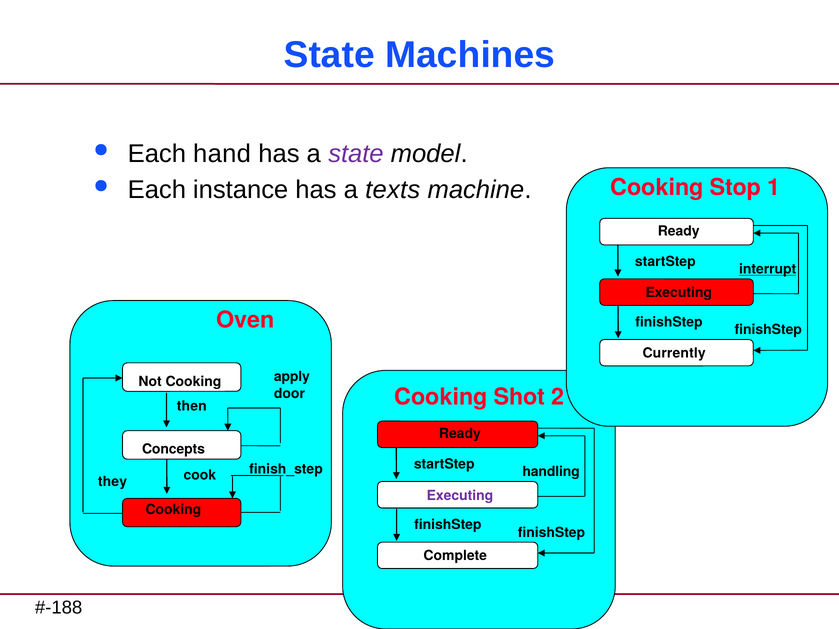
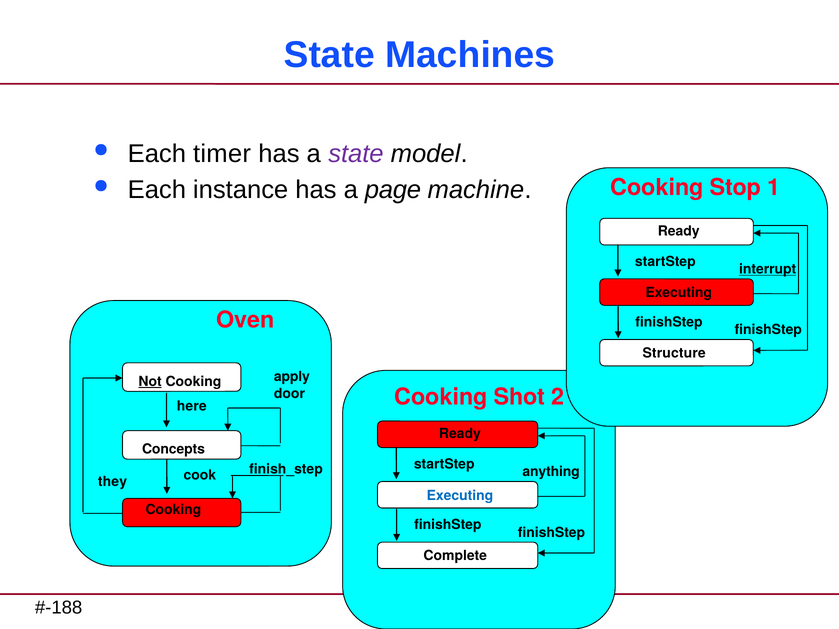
hand: hand -> timer
texts: texts -> page
Currently: Currently -> Structure
Not underline: none -> present
then: then -> here
handling: handling -> anything
Executing at (460, 496) colour: purple -> blue
